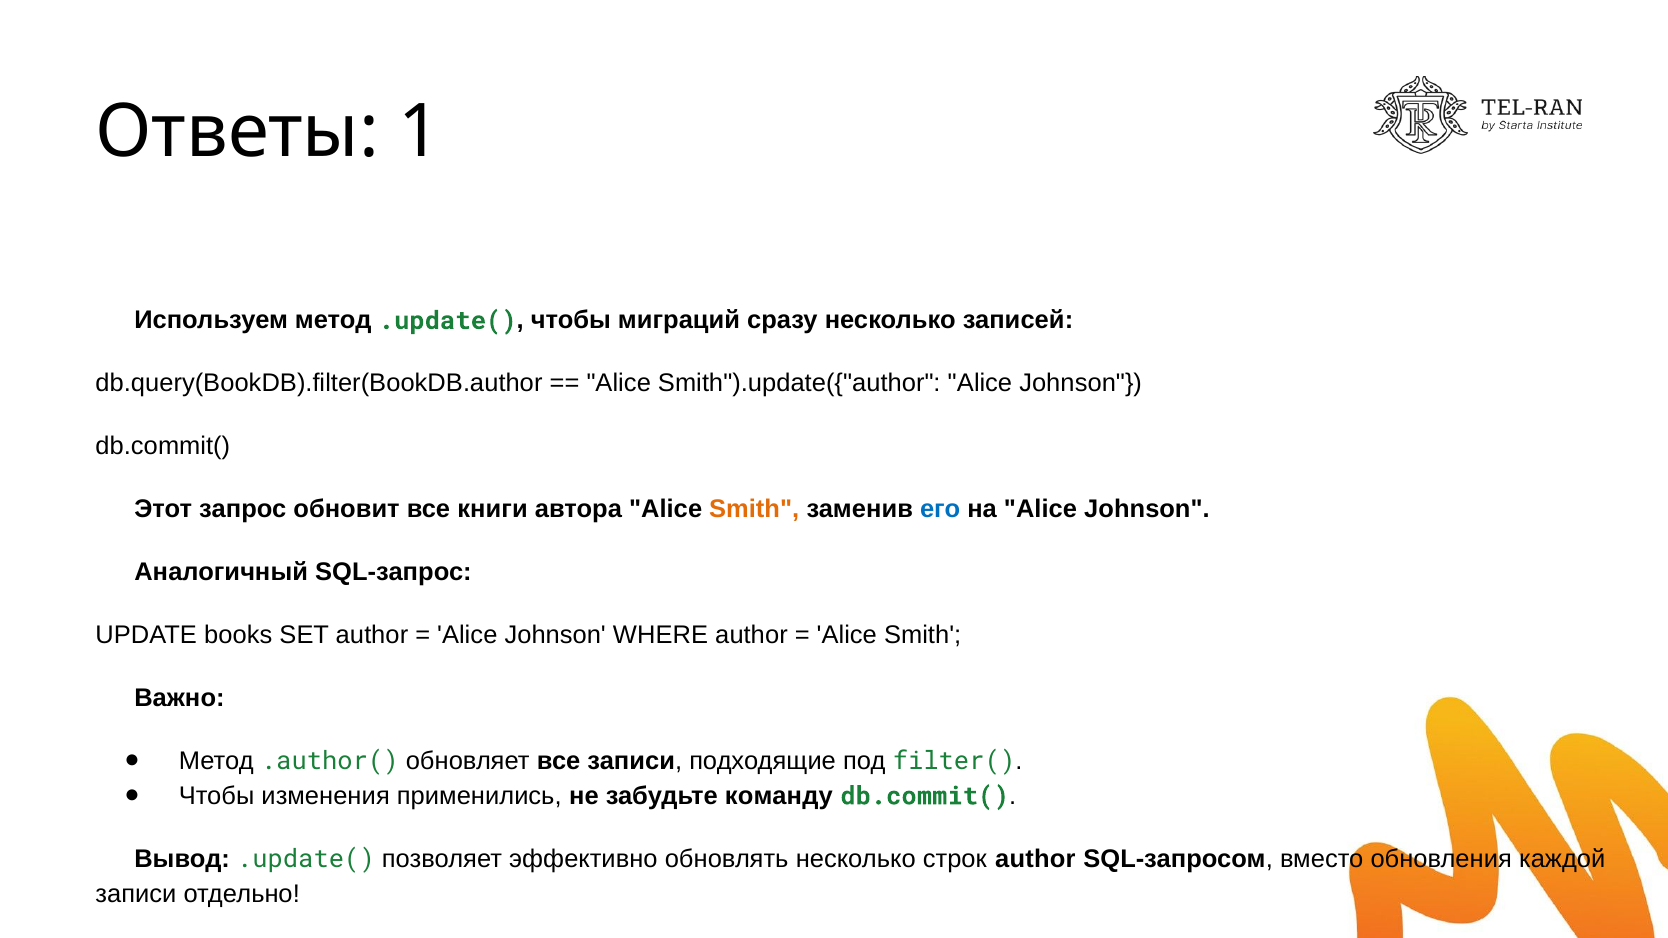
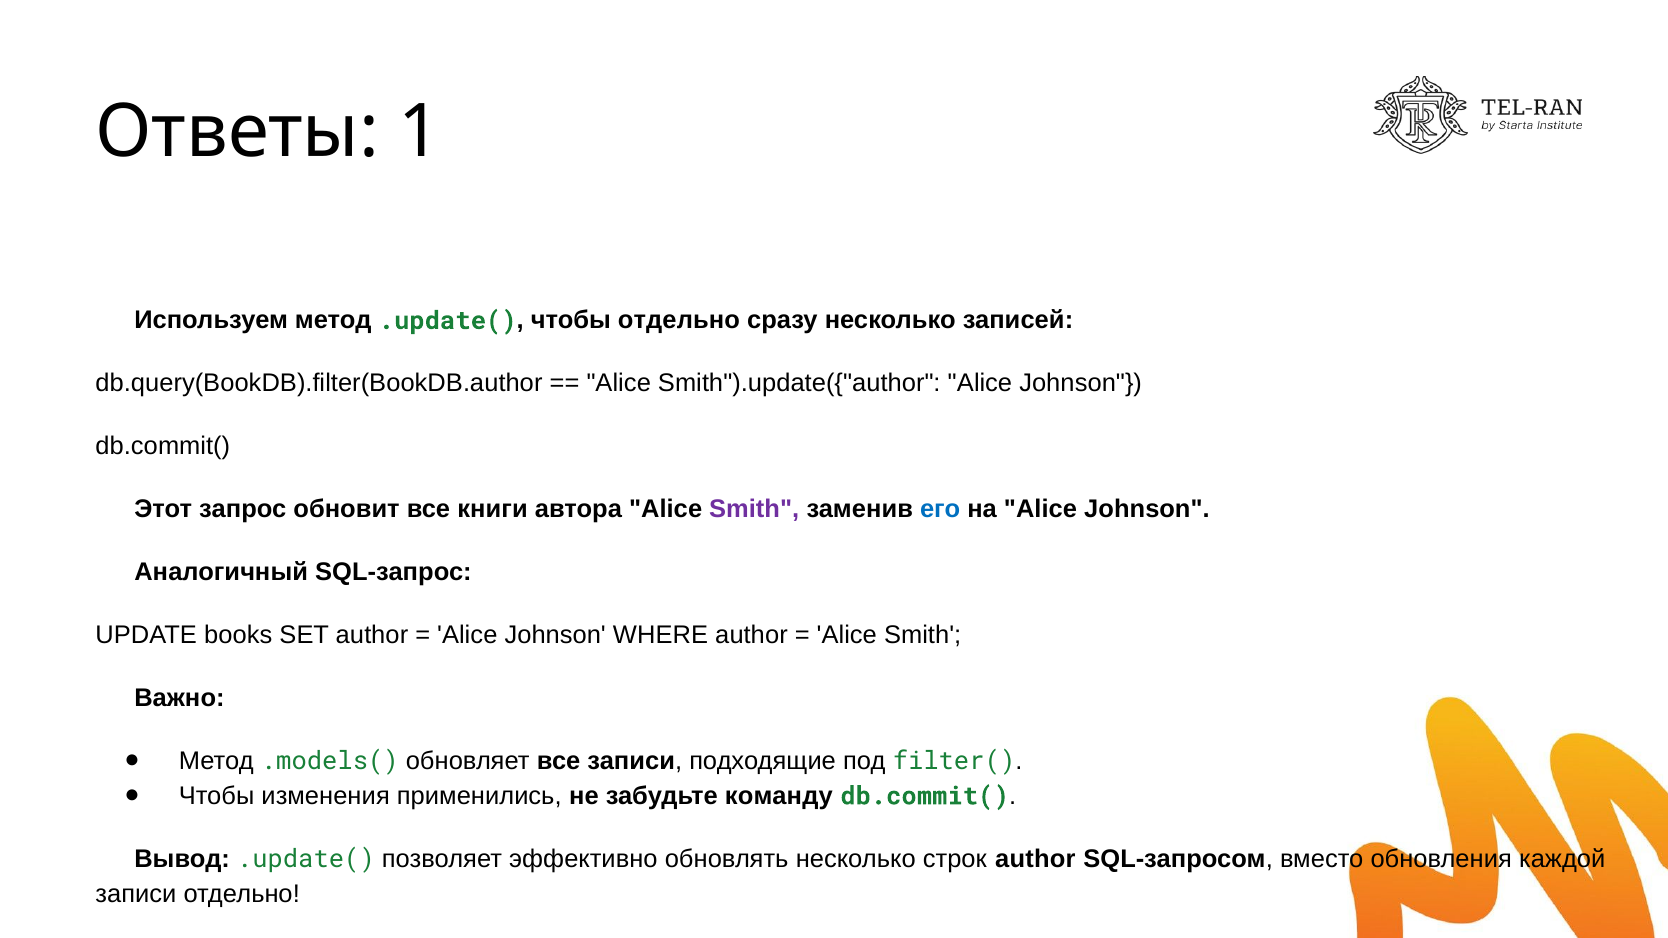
чтобы миграций: миграций -> отдельно
Smith at (754, 509) colour: orange -> purple
.author(: .author( -> .models(
